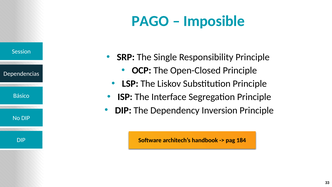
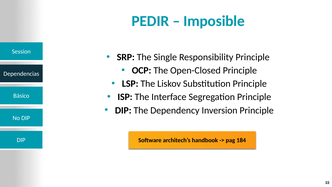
PAGO: PAGO -> PEDIR
